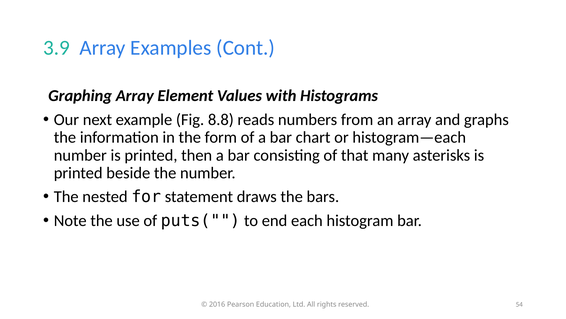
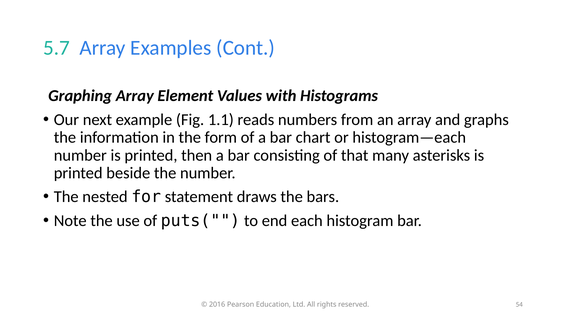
3.9: 3.9 -> 5.7
8.8: 8.8 -> 1.1
